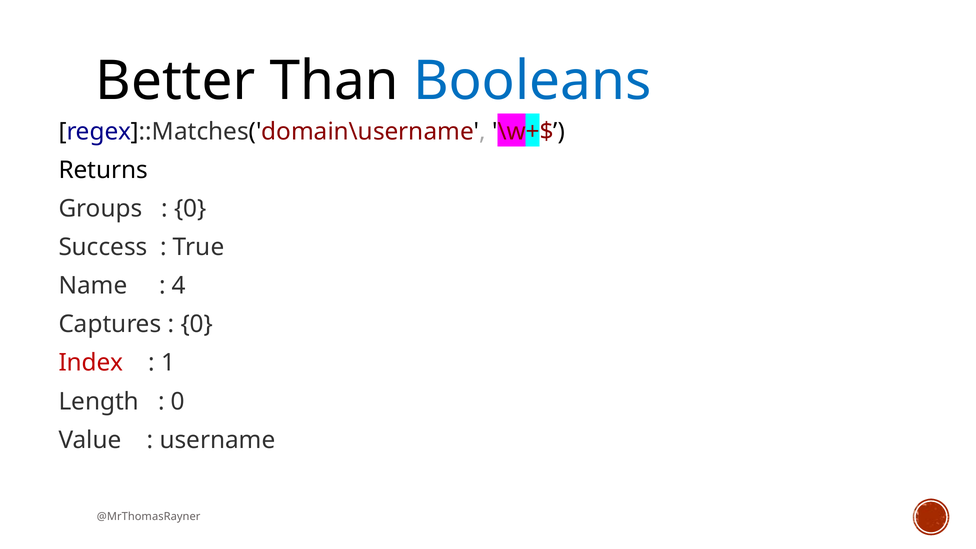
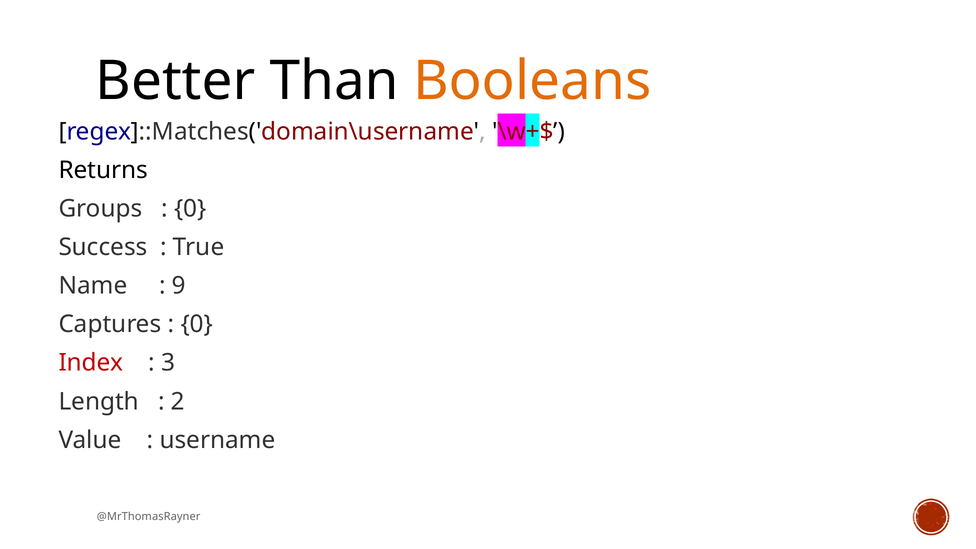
Booleans colour: blue -> orange
4: 4 -> 9
1: 1 -> 3
0 at (178, 402): 0 -> 2
